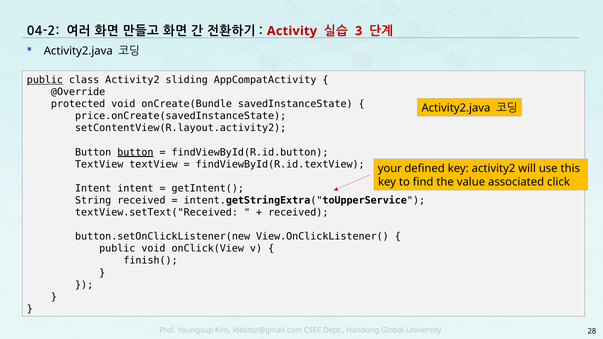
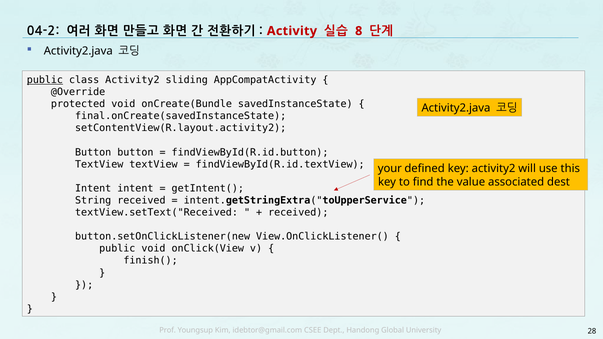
3: 3 -> 8
price.onCreate(savedInstanceState: price.onCreate(savedInstanceState -> final.onCreate(savedInstanceState
button at (135, 152) underline: present -> none
click: click -> dest
